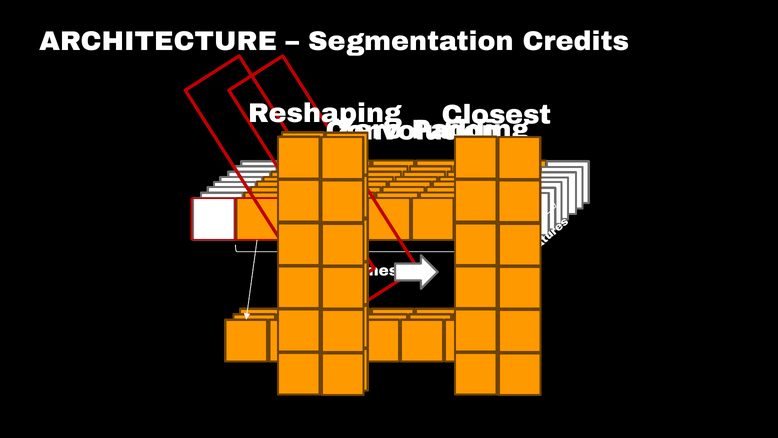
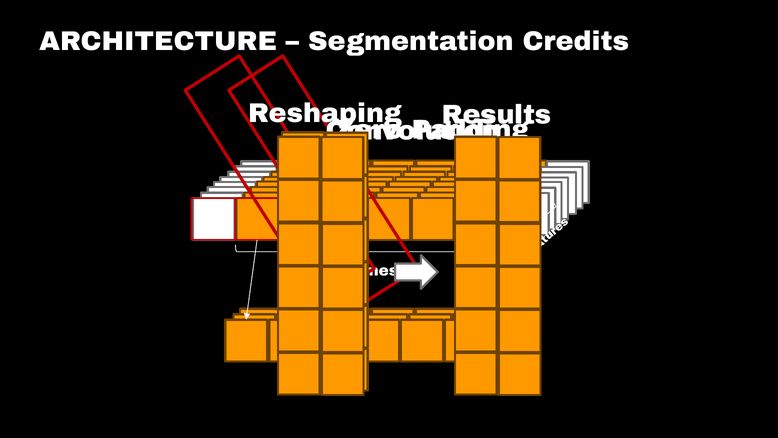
Closest: Closest -> Results
